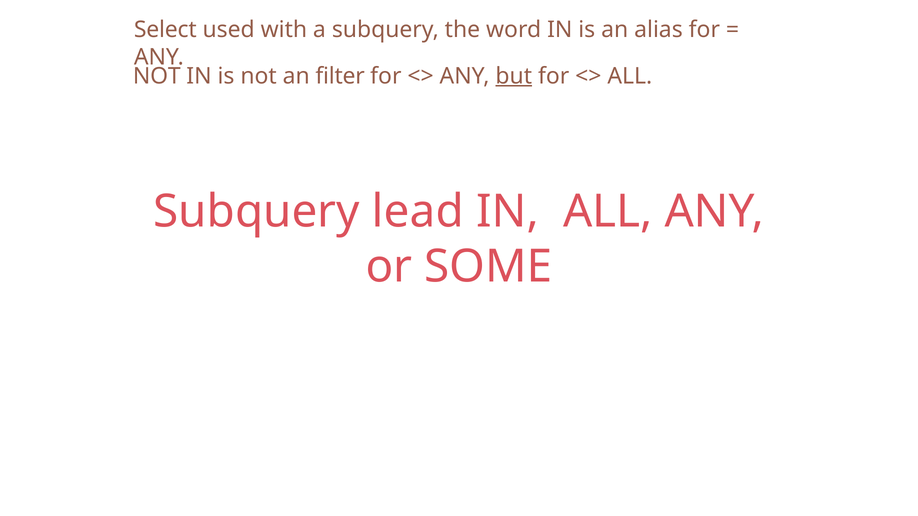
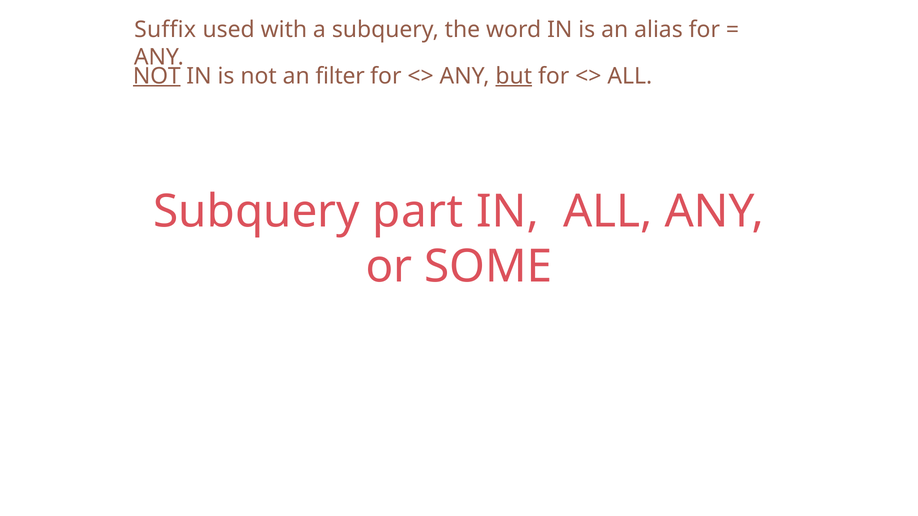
Select: Select -> Suffix
NOT at (157, 76) underline: none -> present
lead: lead -> part
